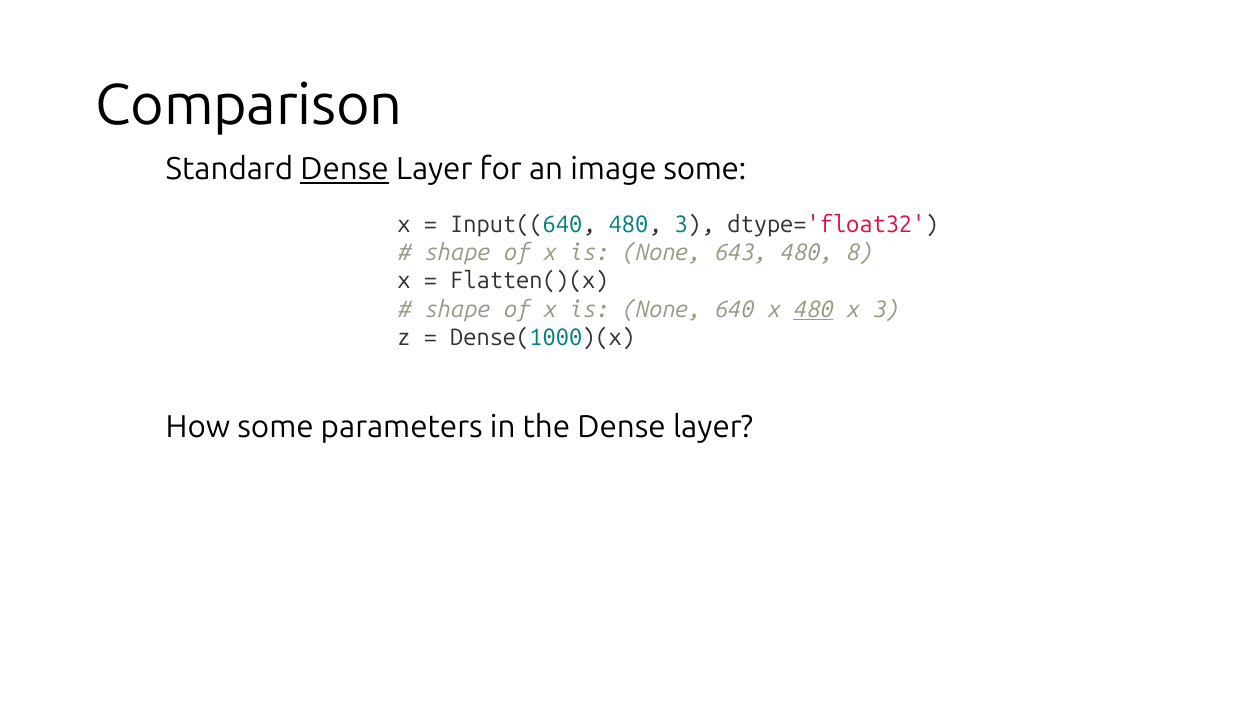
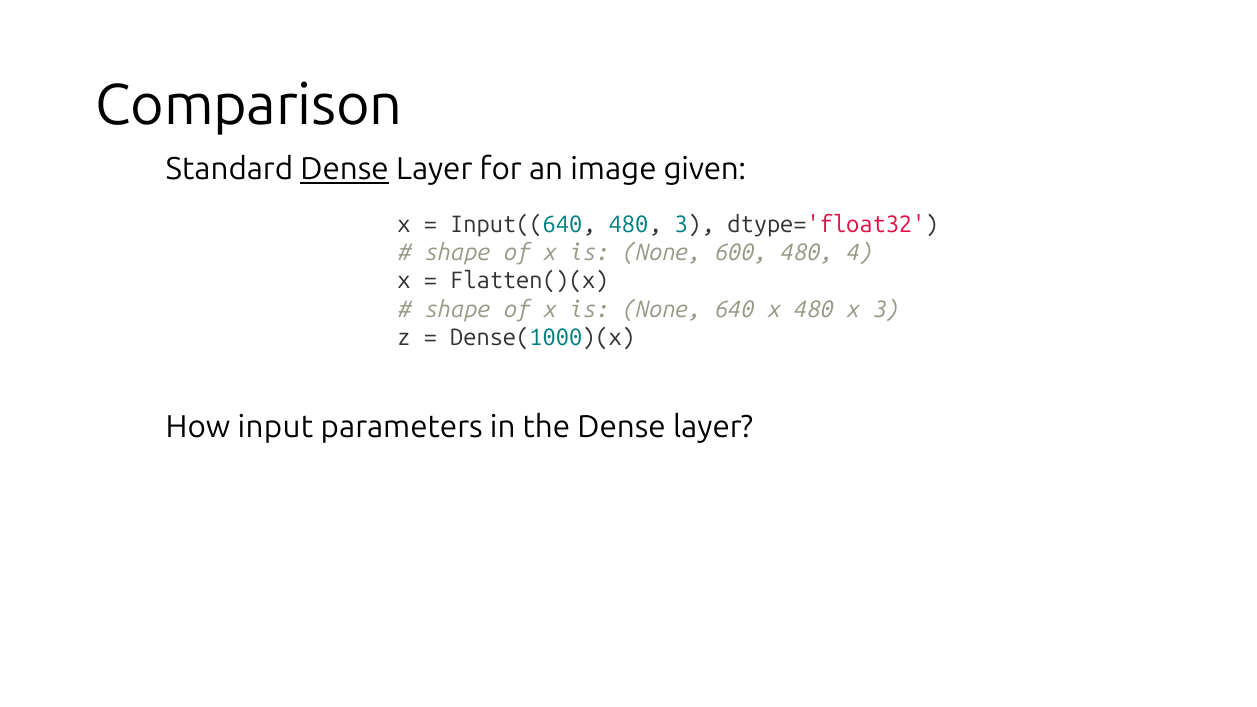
image some: some -> given
643: 643 -> 600
8: 8 -> 4
480 at (813, 309) underline: present -> none
How some: some -> input
